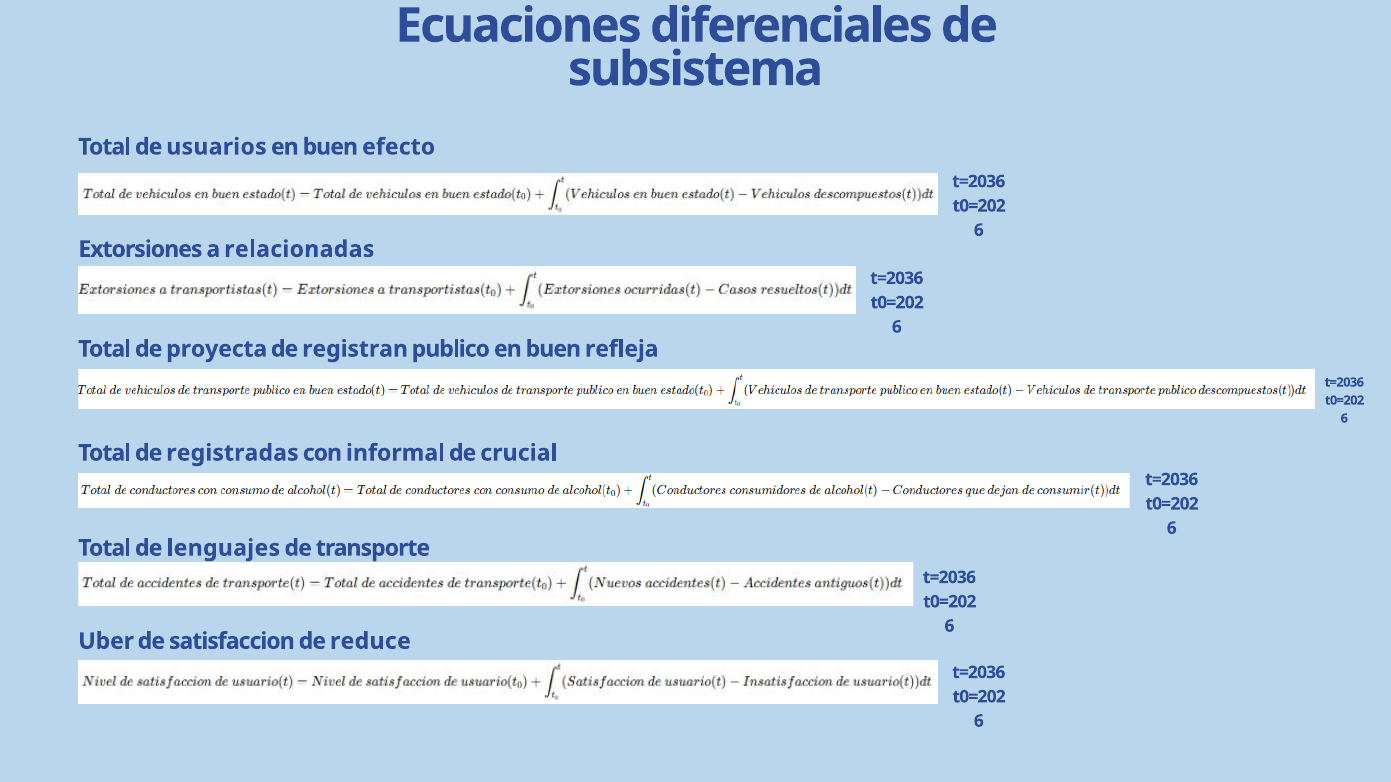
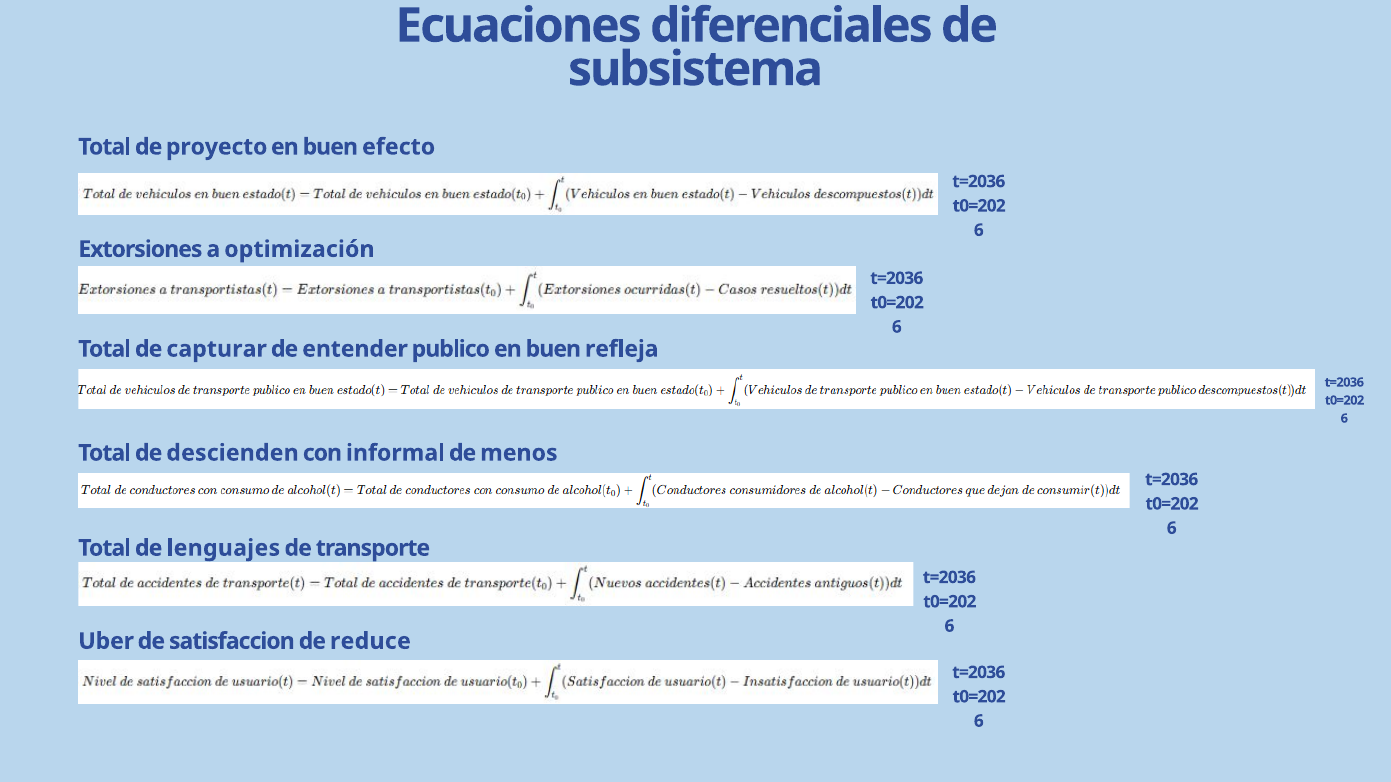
usuarios: usuarios -> proyecto
relacionadas: relacionadas -> optimización
proyecta: proyecta -> capturar
registran: registran -> entender
registradas: registradas -> descienden
crucial: crucial -> menos
